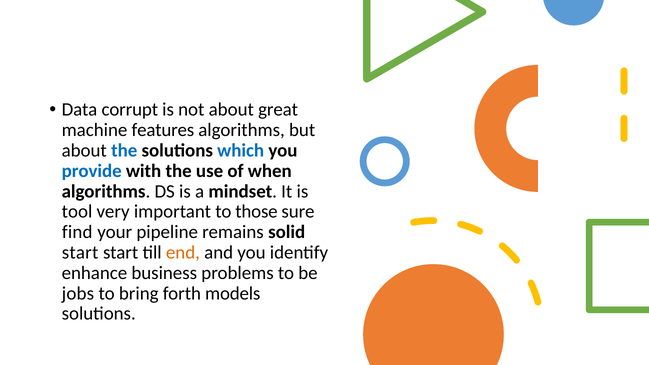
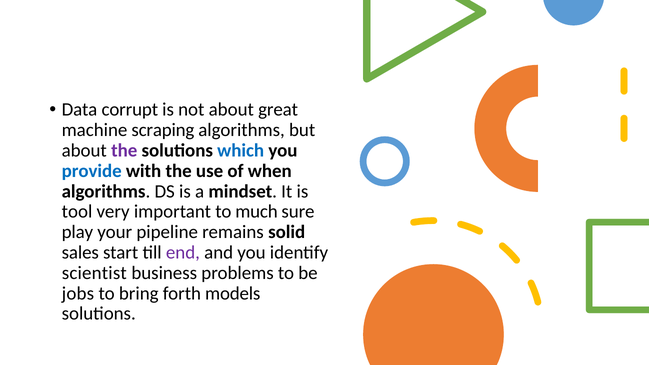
features: features -> scraping
the at (124, 151) colour: blue -> purple
those: those -> much
find: find -> play
start at (80, 253): start -> sales
end colour: orange -> purple
enhance: enhance -> scientist
